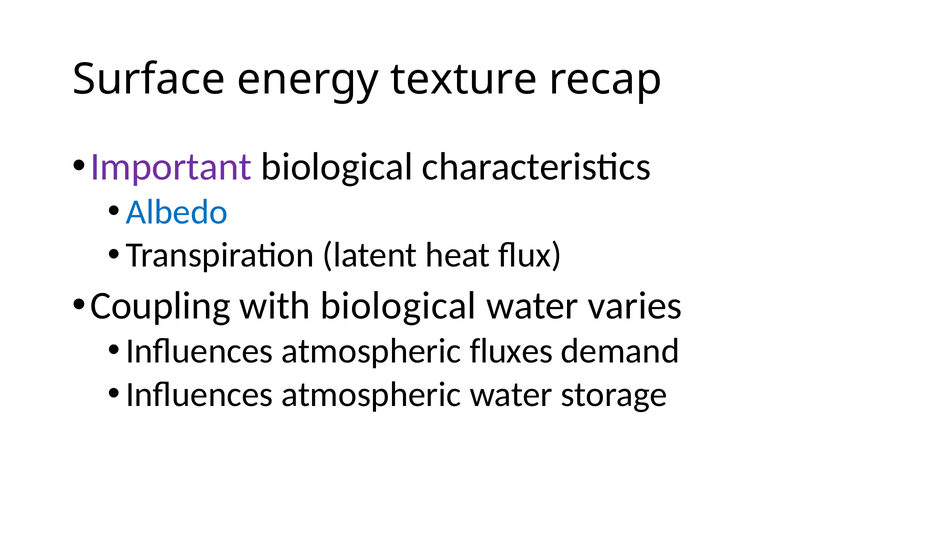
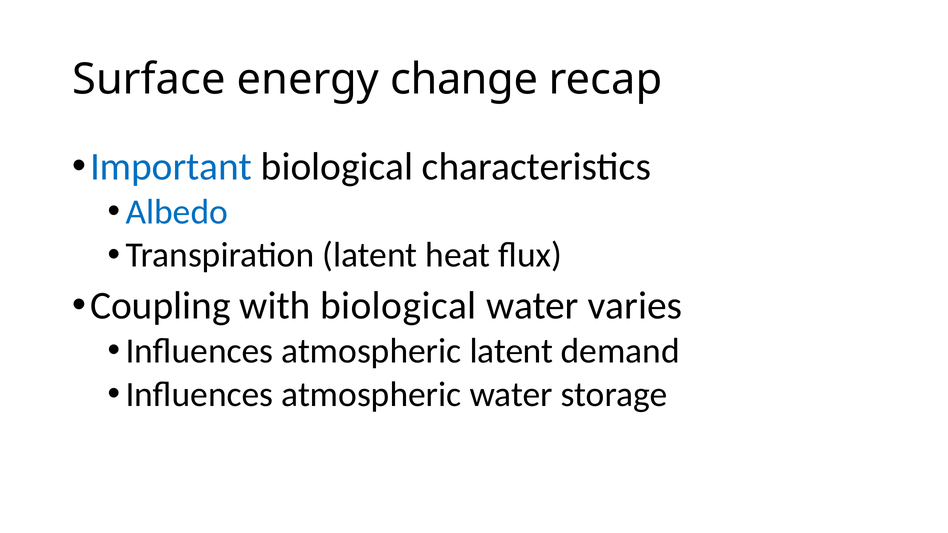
texture: texture -> change
Important colour: purple -> blue
atmospheric fluxes: fluxes -> latent
